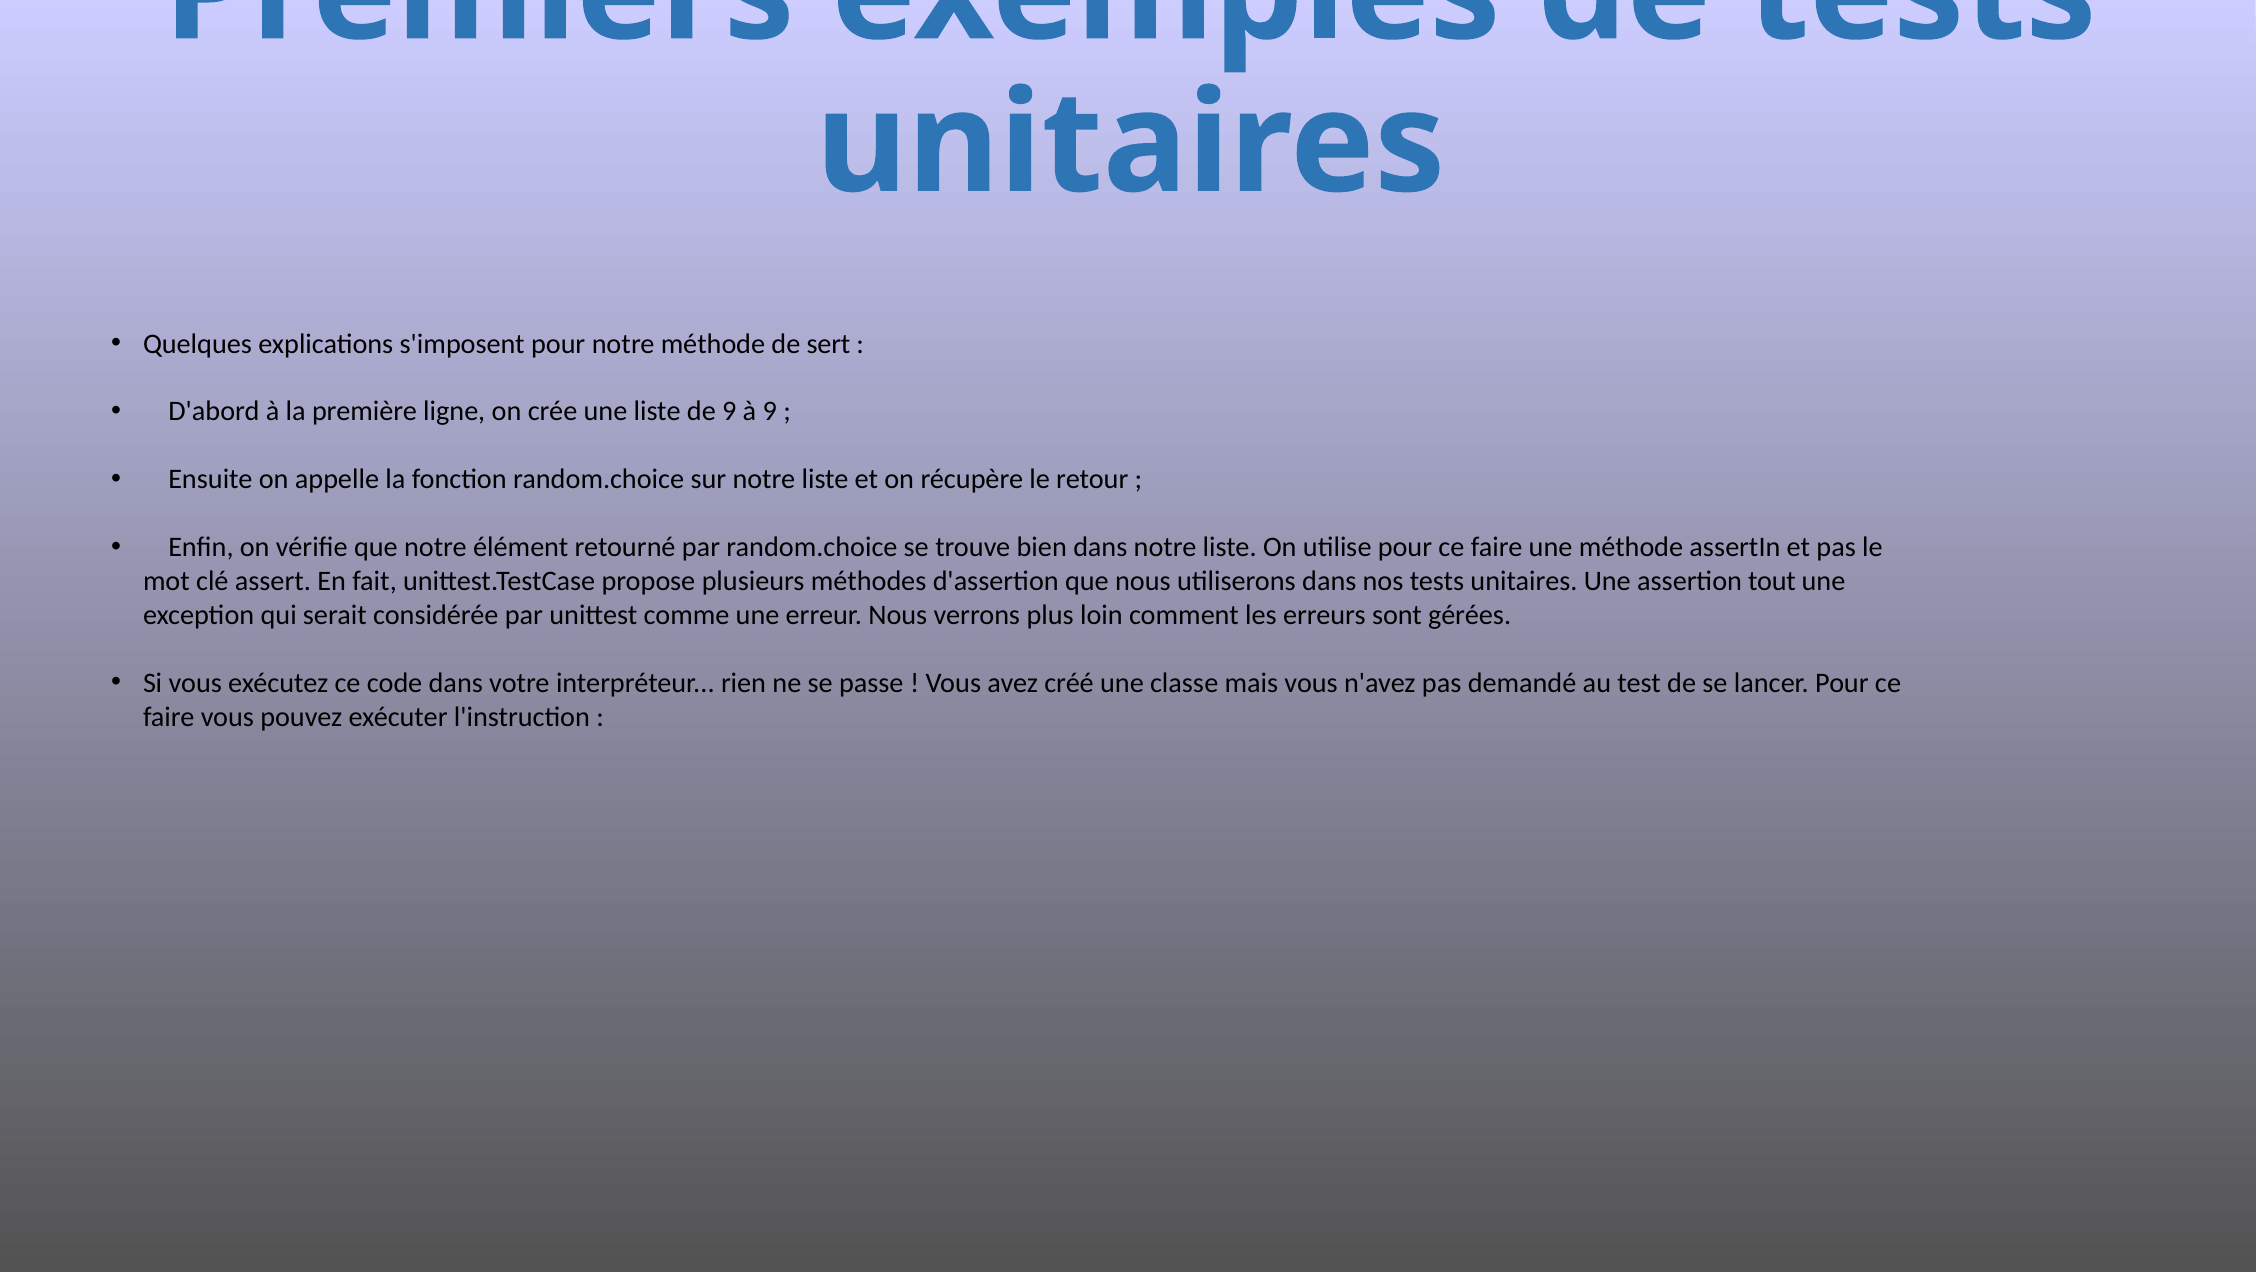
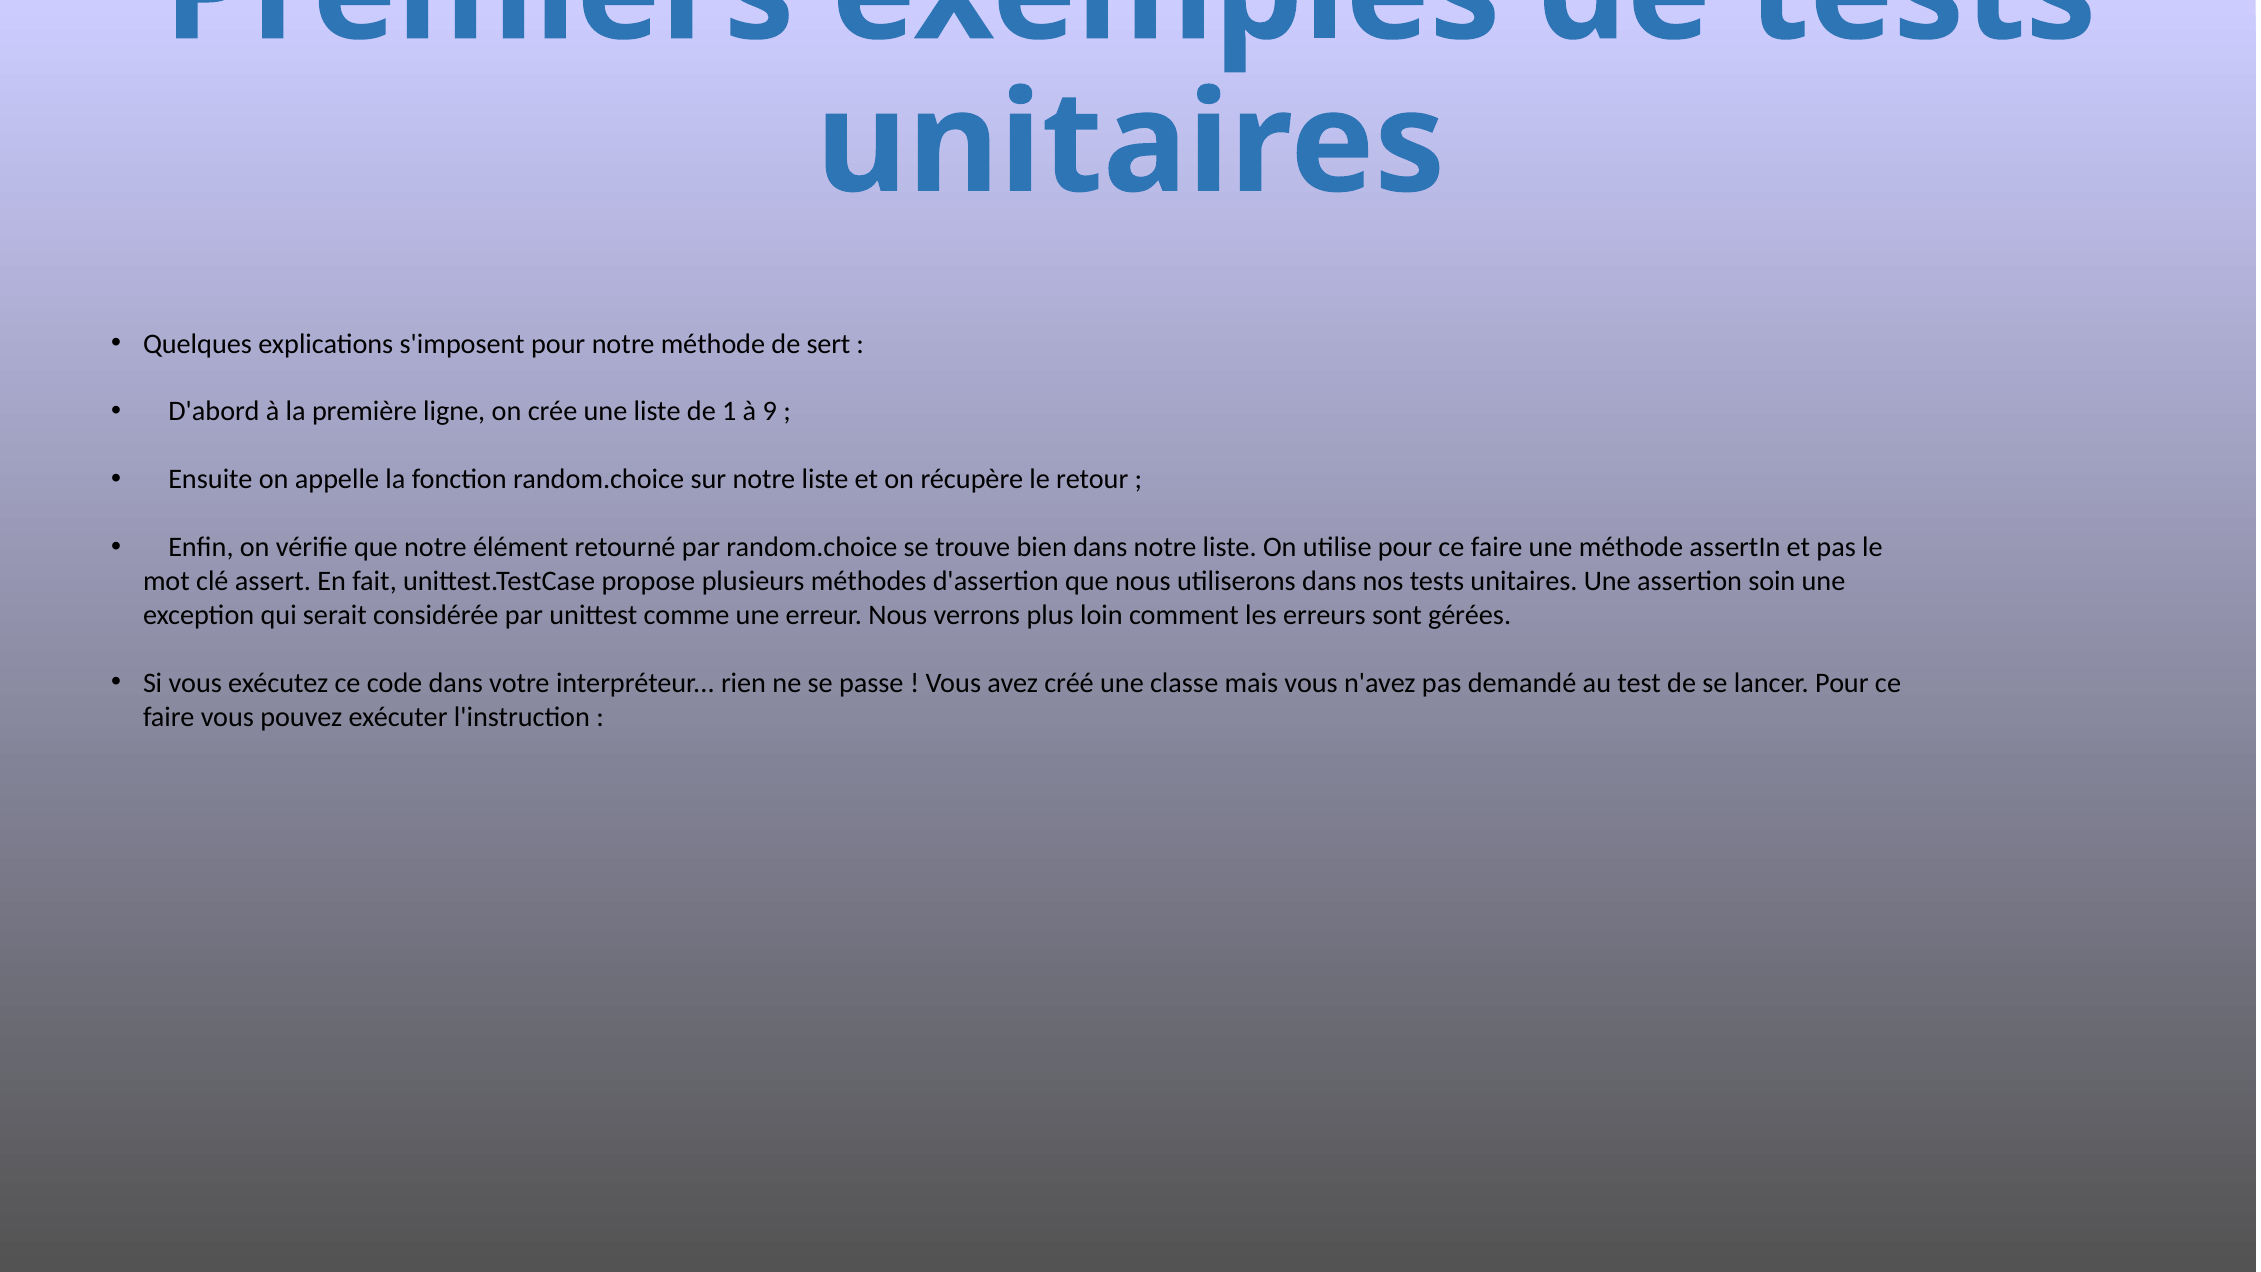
de 9: 9 -> 1
tout: tout -> soin
